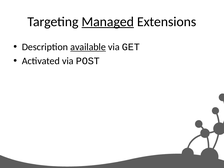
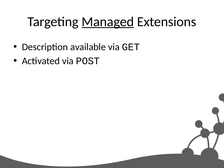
available underline: present -> none
